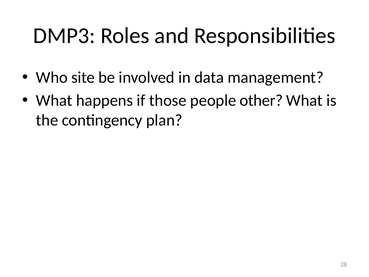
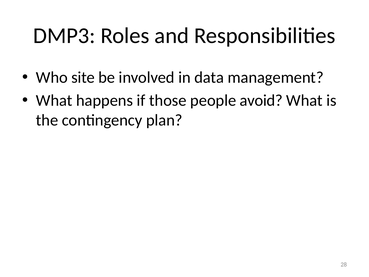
other: other -> avoid
